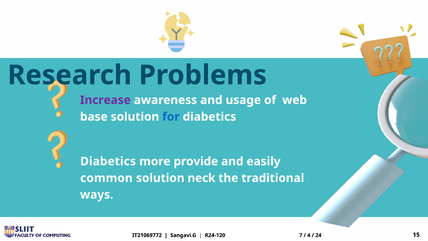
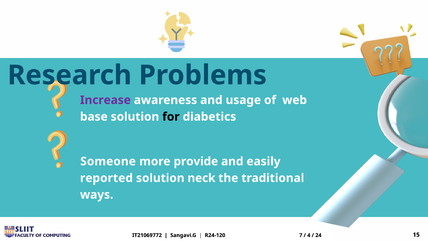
for colour: blue -> black
Diabetics at (108, 161): Diabetics -> Someone
common: common -> reported
